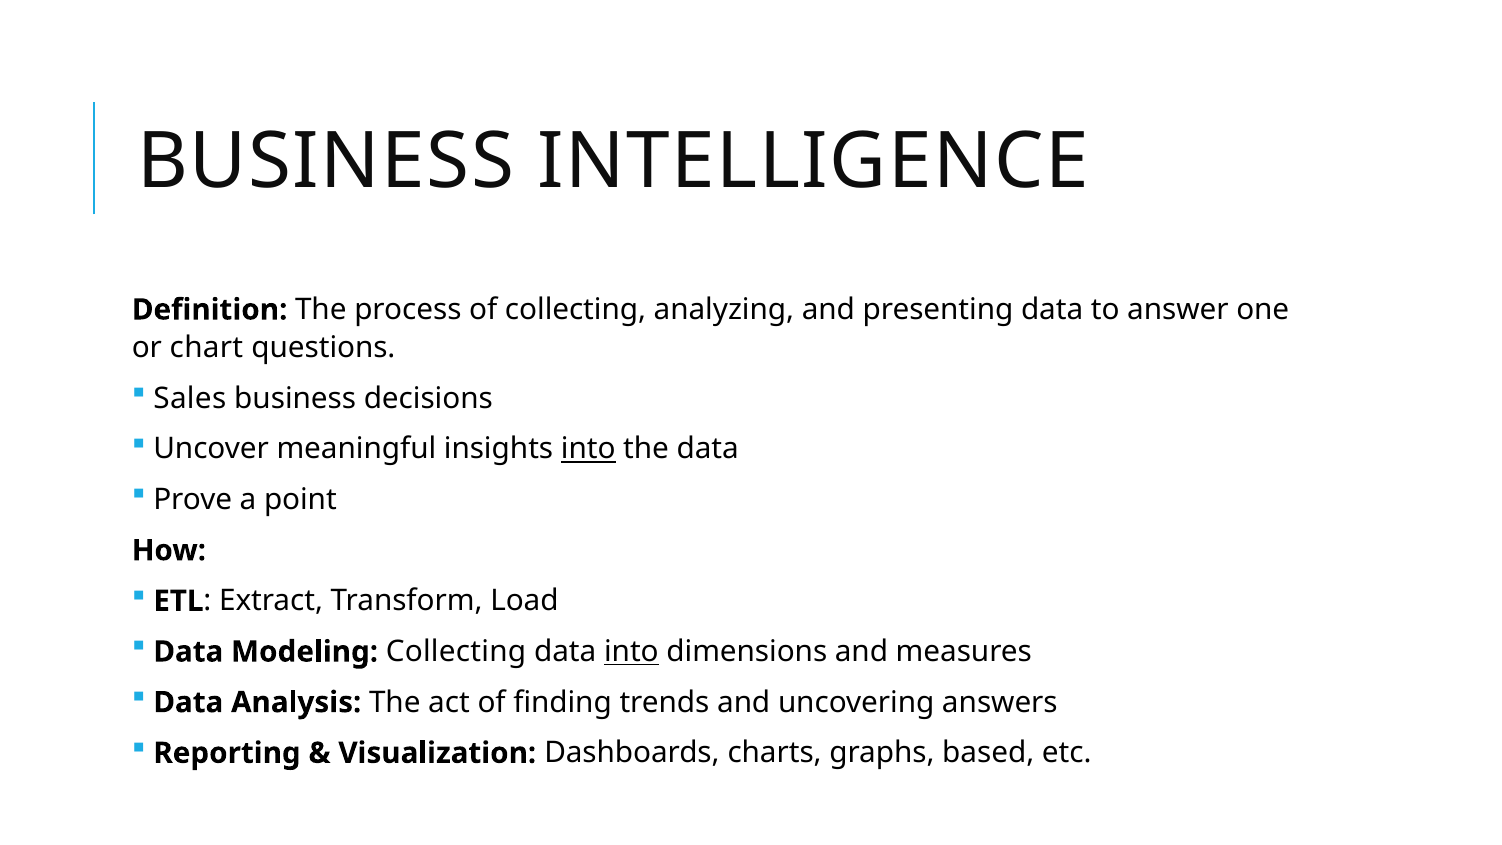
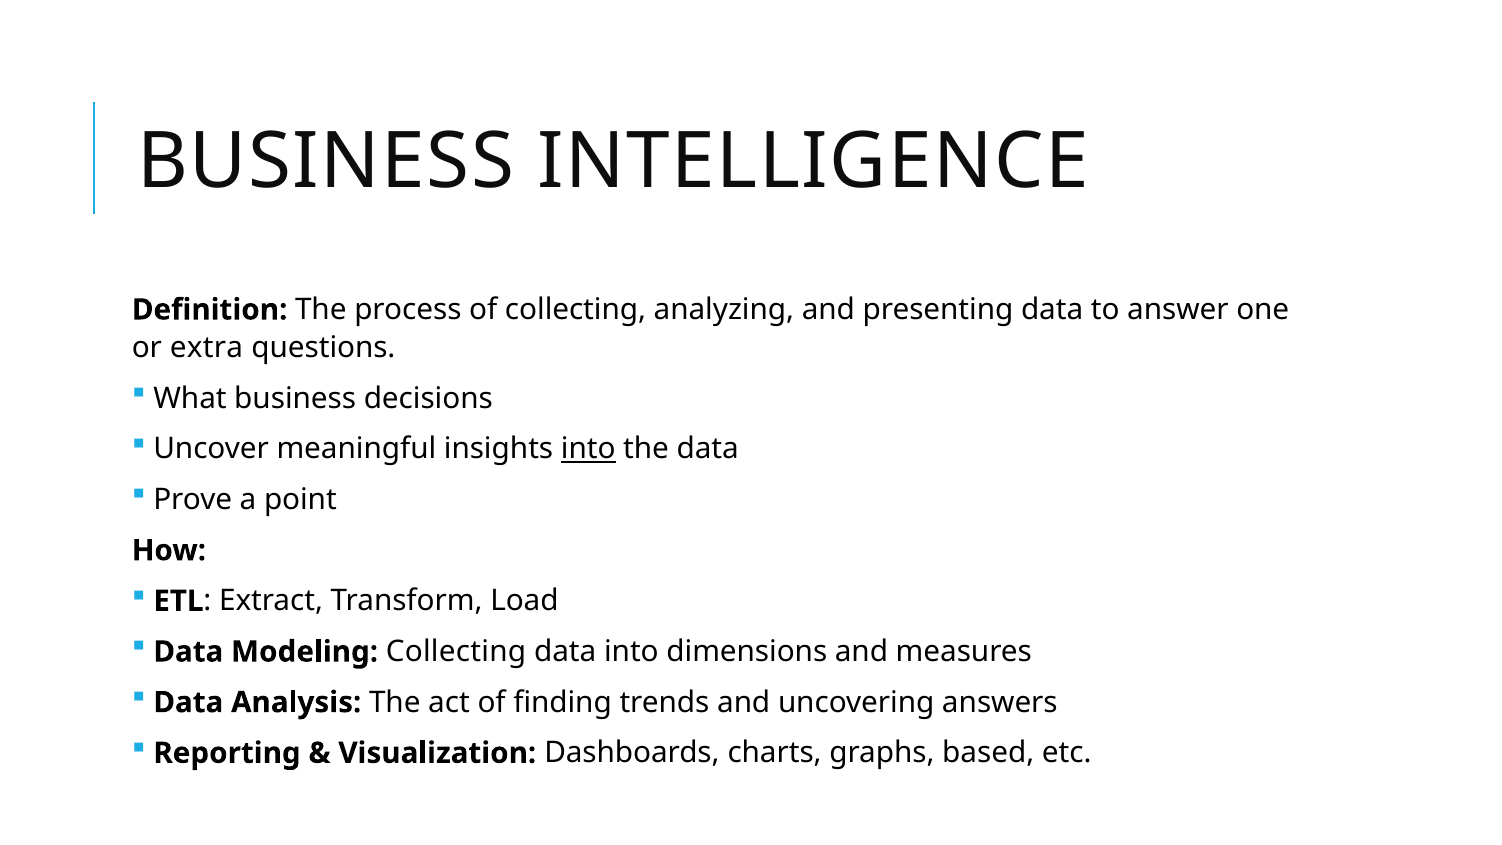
chart: chart -> extra
Sales: Sales -> What
into at (631, 652) underline: present -> none
